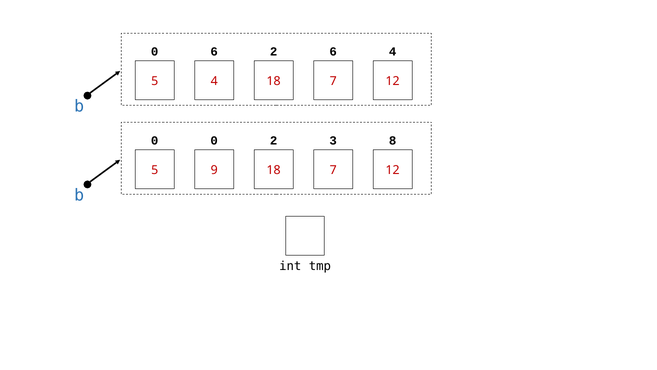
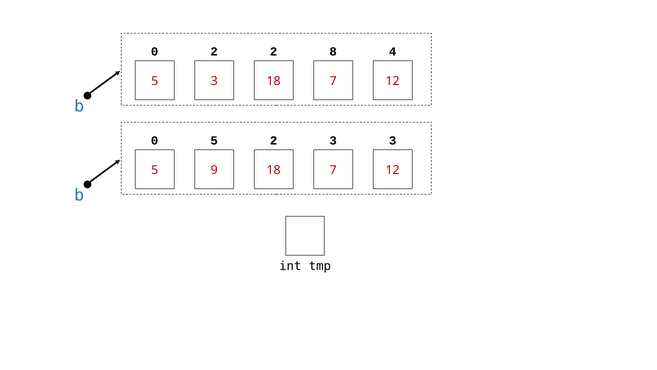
0 6: 6 -> 2
2 6: 6 -> 8
5 4: 4 -> 3
0 0: 0 -> 5
3 8: 8 -> 3
